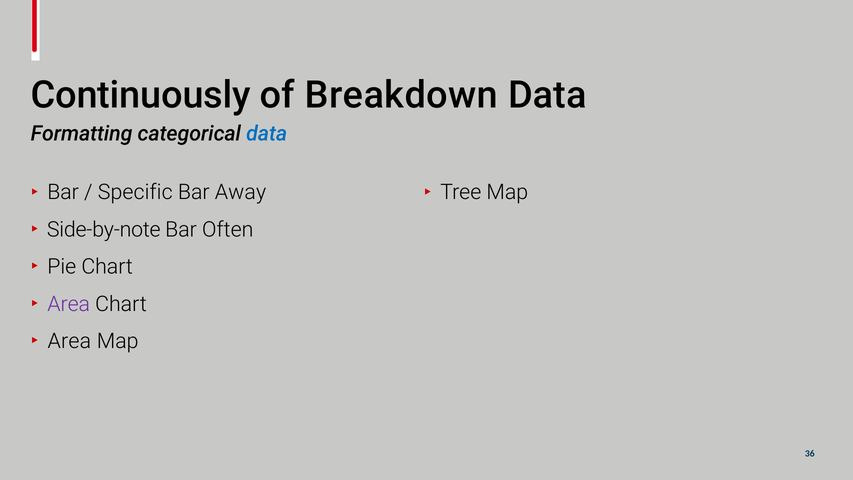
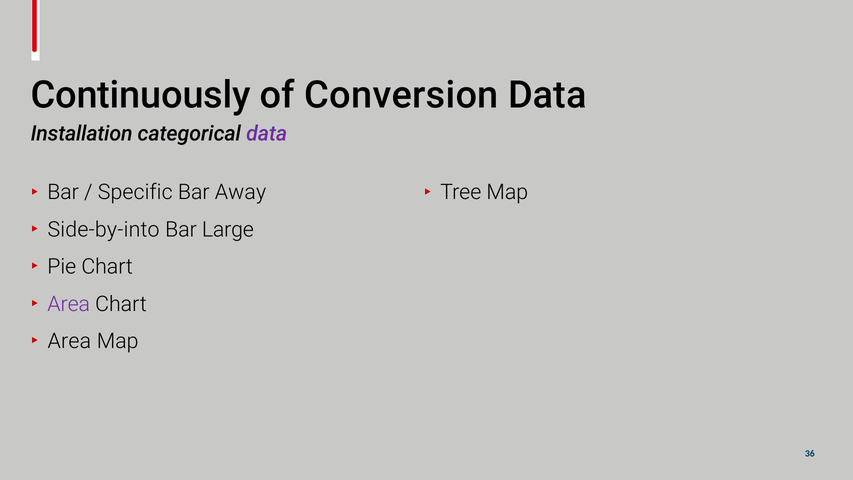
Breakdown: Breakdown -> Conversion
Formatting: Formatting -> Installation
data at (267, 134) colour: blue -> purple
Side-by-note: Side-by-note -> Side-by-into
Often: Often -> Large
